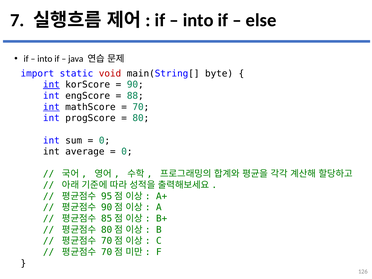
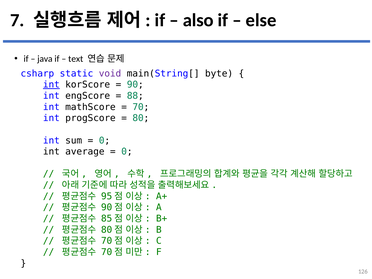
into at (198, 20): into -> also
into at (45, 59): into -> java
java: java -> text
import: import -> csharp
void colour: red -> purple
int at (51, 107) underline: present -> none
